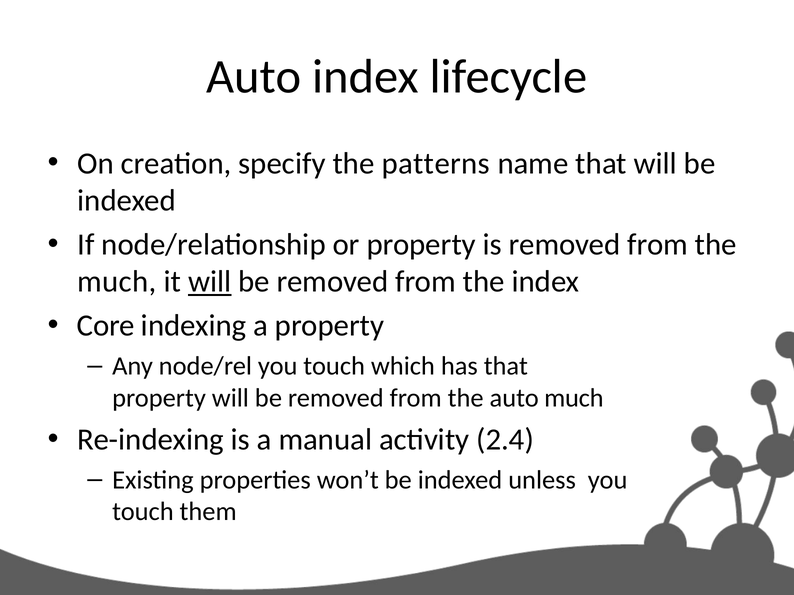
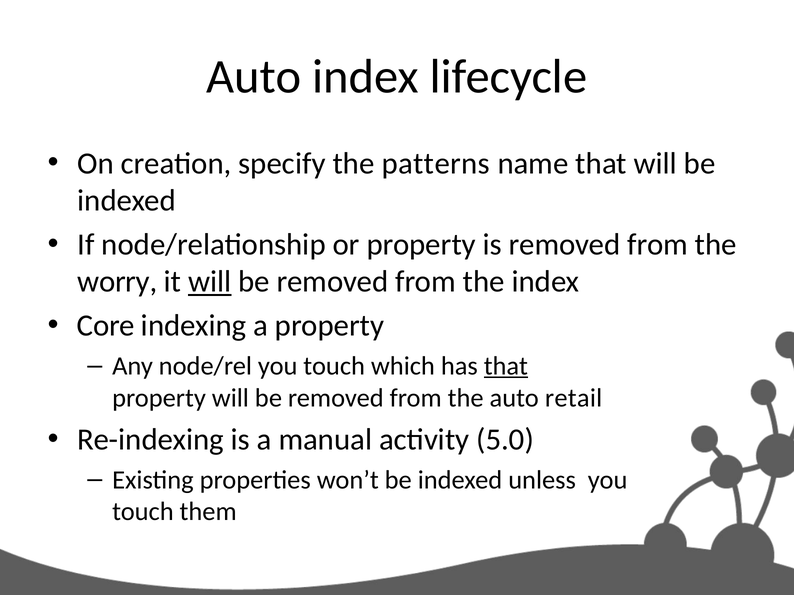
much at (117, 282): much -> worry
that at (506, 366) underline: none -> present
auto much: much -> retail
2.4: 2.4 -> 5.0
